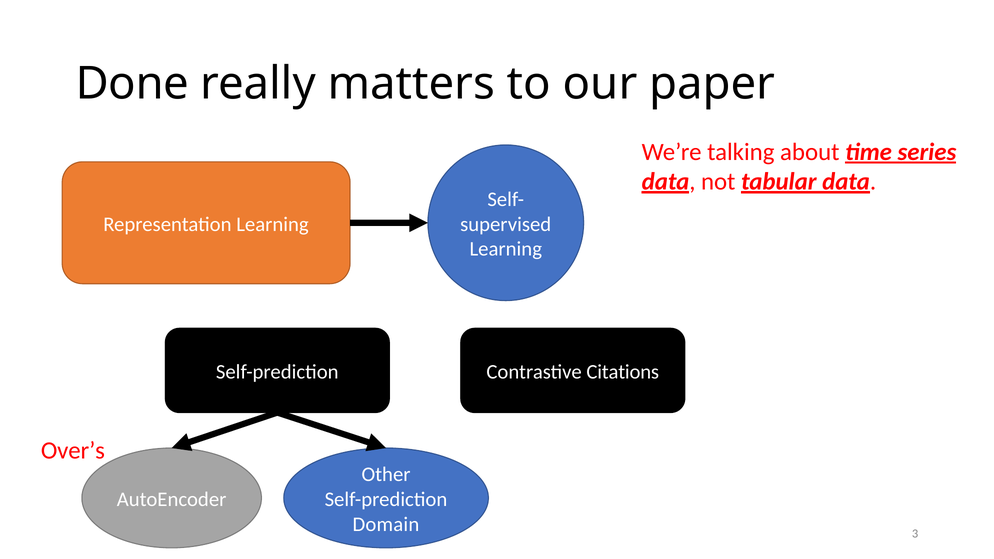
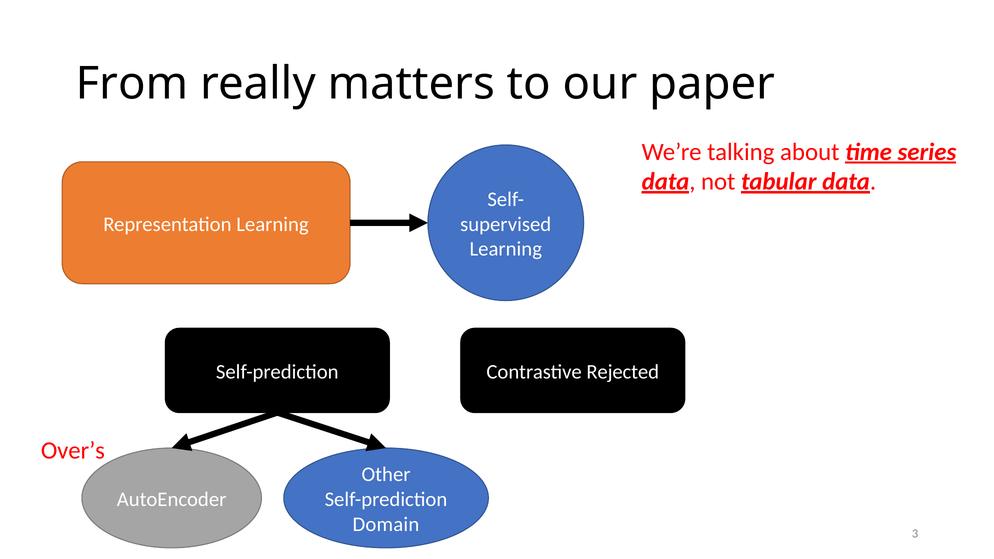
Done: Done -> From
Citations: Citations -> Rejected
